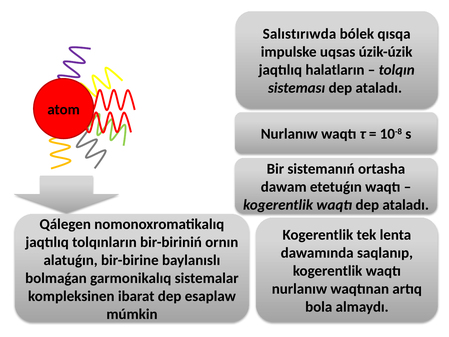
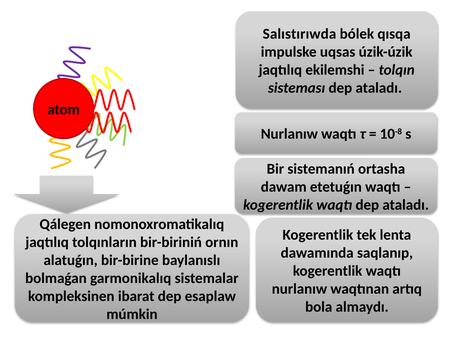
halatların: halatların -> ekilemshi
